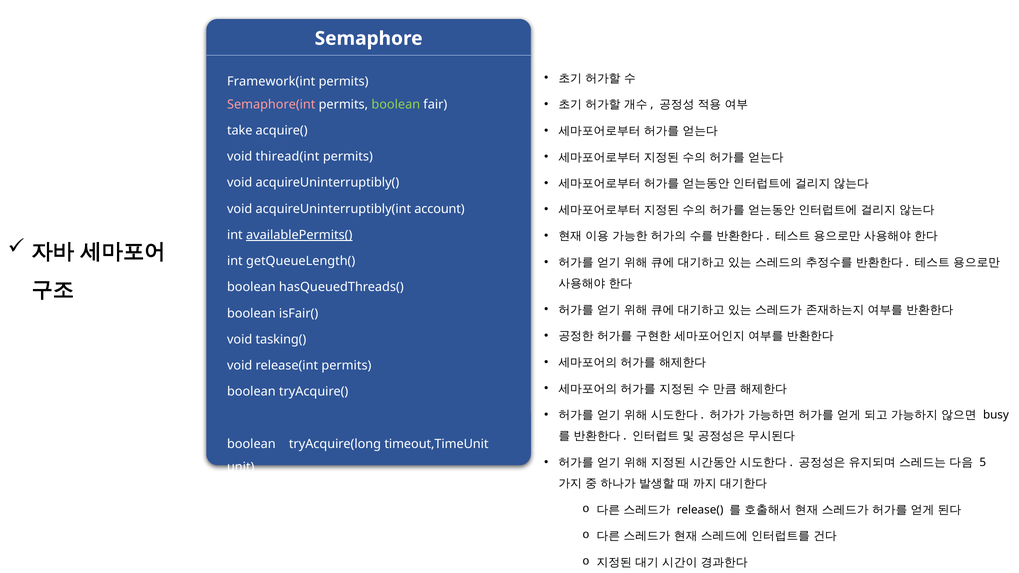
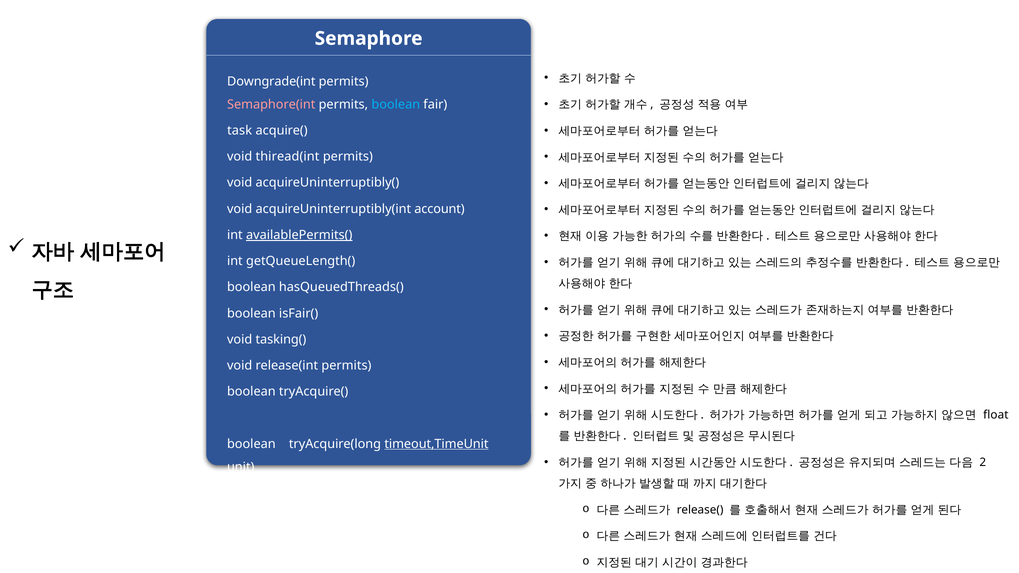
Framework(int: Framework(int -> Downgrade(int
boolean at (396, 105) colour: light green -> light blue
take: take -> task
busy: busy -> float
timeout,TimeUnit underline: none -> present
5: 5 -> 2
